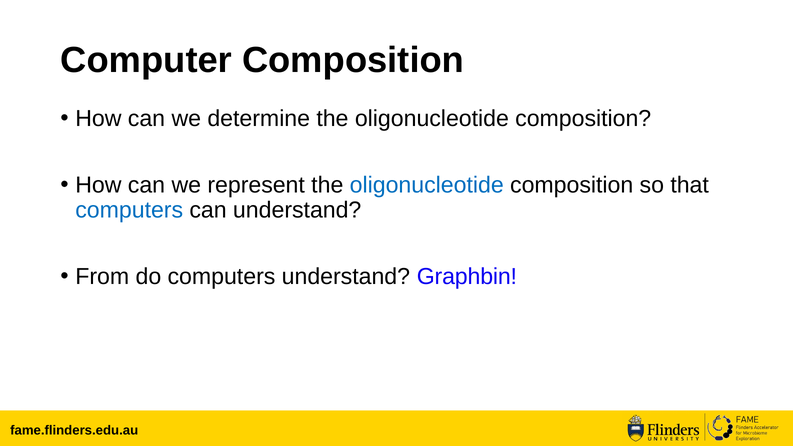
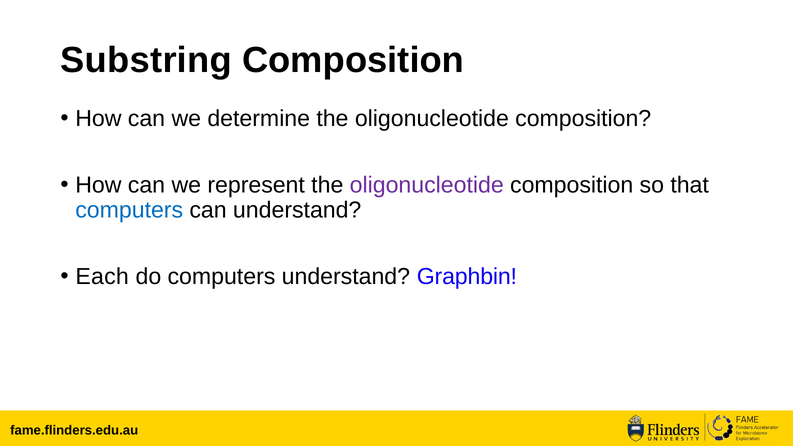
Computer: Computer -> Substring
oligonucleotide at (427, 185) colour: blue -> purple
From: From -> Each
